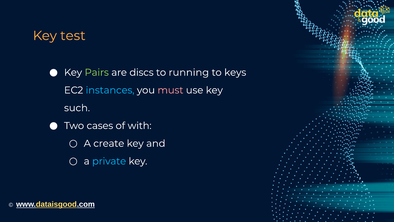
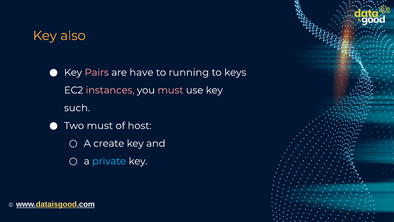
test: test -> also
Pairs colour: light green -> pink
discs: discs -> have
instances colour: light blue -> pink
Two cases: cases -> must
with: with -> host
